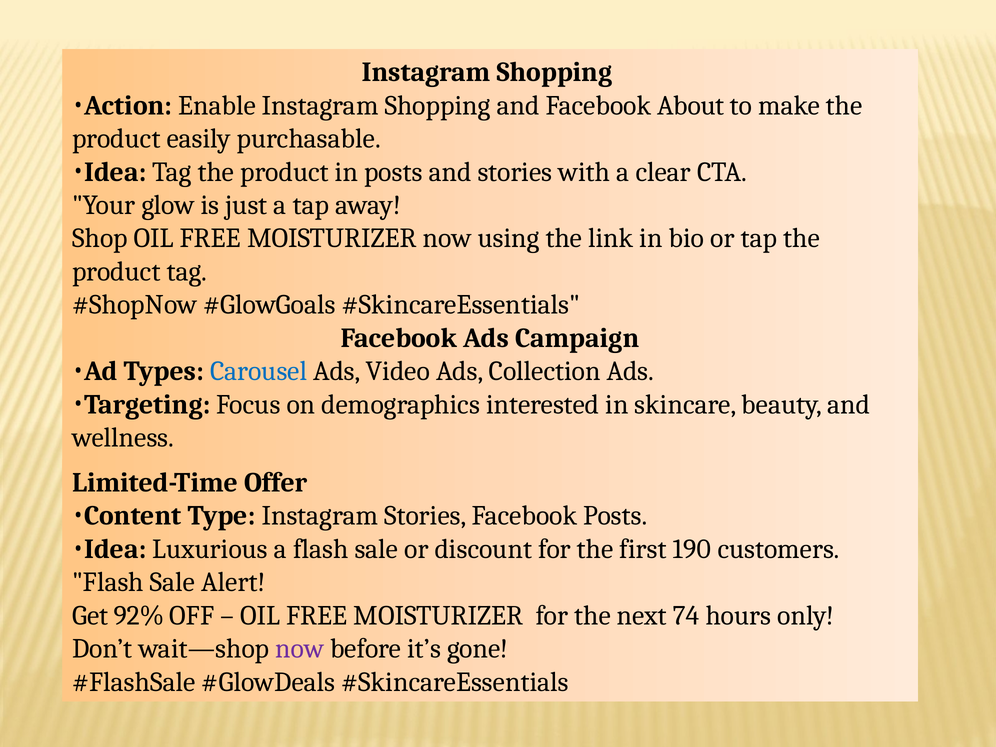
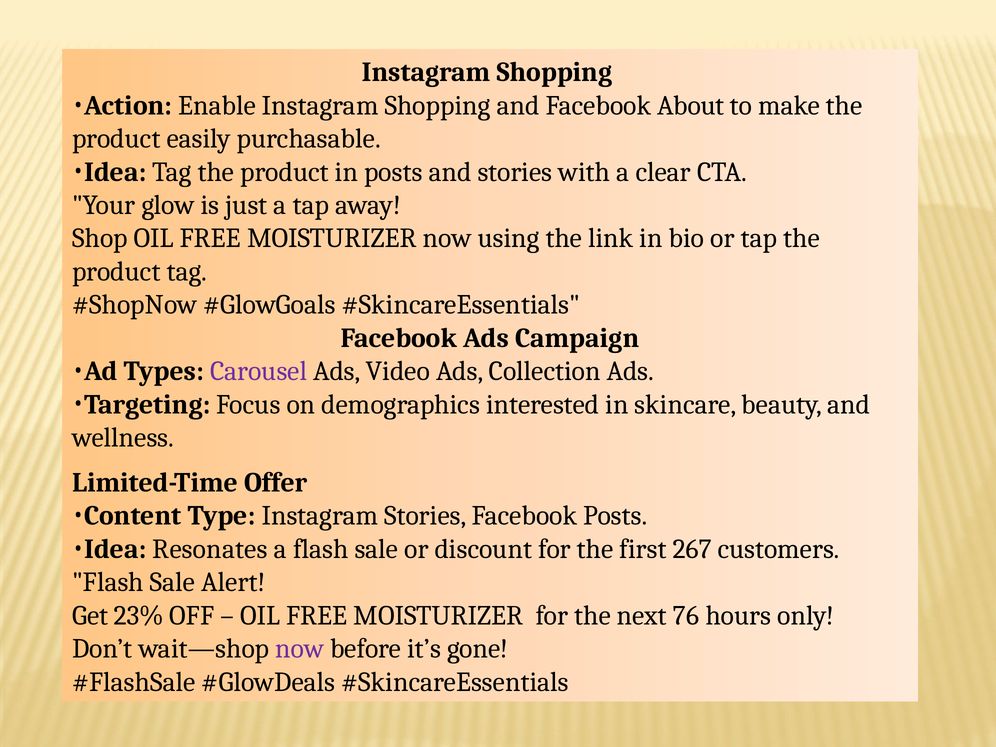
Carousel colour: blue -> purple
Luxurious: Luxurious -> Resonates
190: 190 -> 267
92%: 92% -> 23%
74: 74 -> 76
